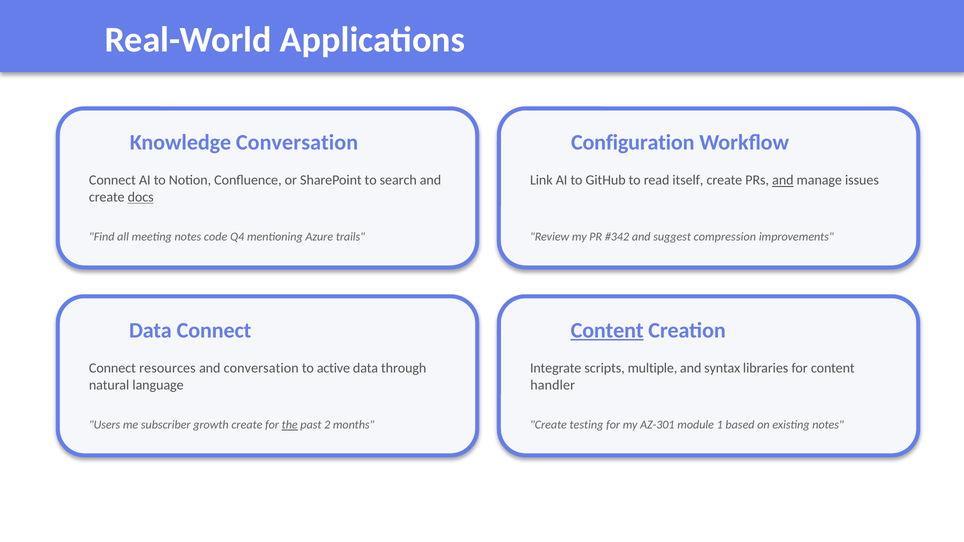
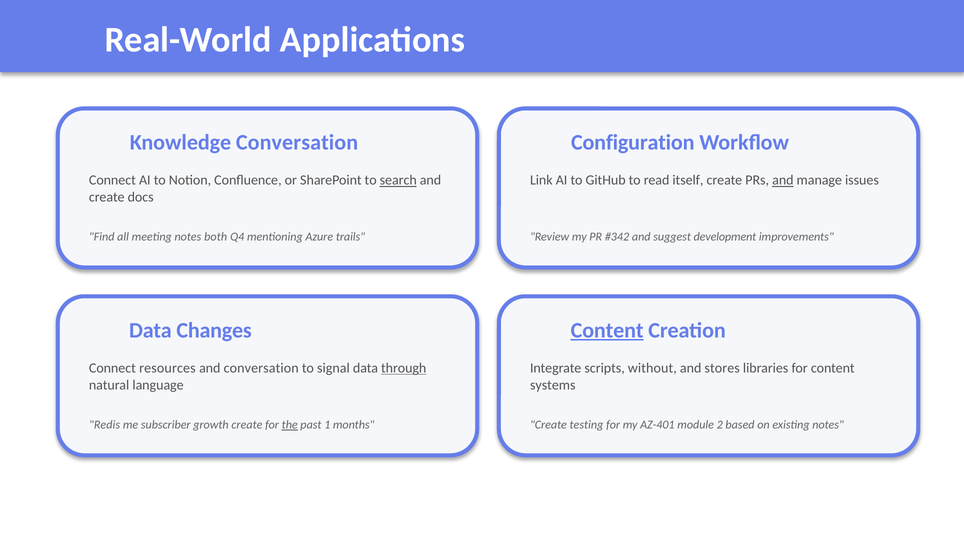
search underline: none -> present
docs underline: present -> none
code: code -> both
compression: compression -> development
Data Connect: Connect -> Changes
active: active -> signal
through underline: none -> present
multiple: multiple -> without
syntax: syntax -> stores
handler: handler -> systems
Users: Users -> Redis
2: 2 -> 1
AZ-301: AZ-301 -> AZ-401
1: 1 -> 2
